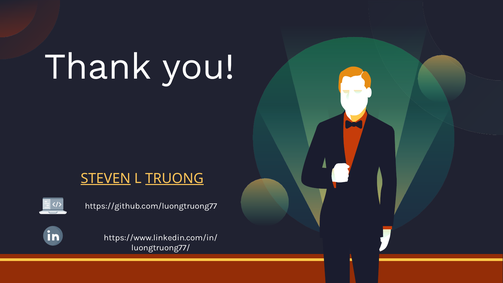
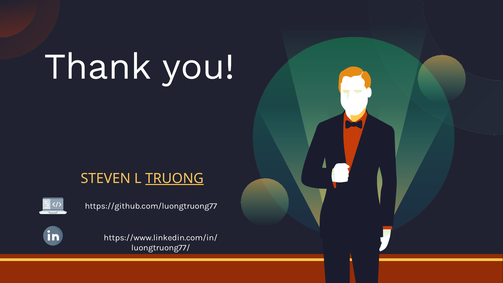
STEVEN underline: present -> none
